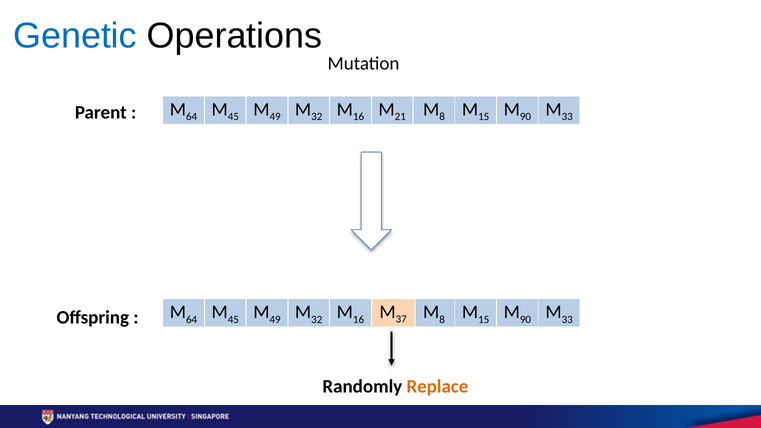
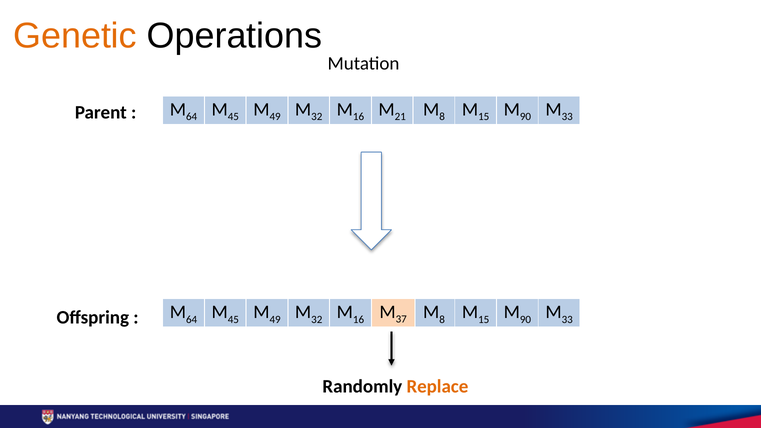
Genetic colour: blue -> orange
